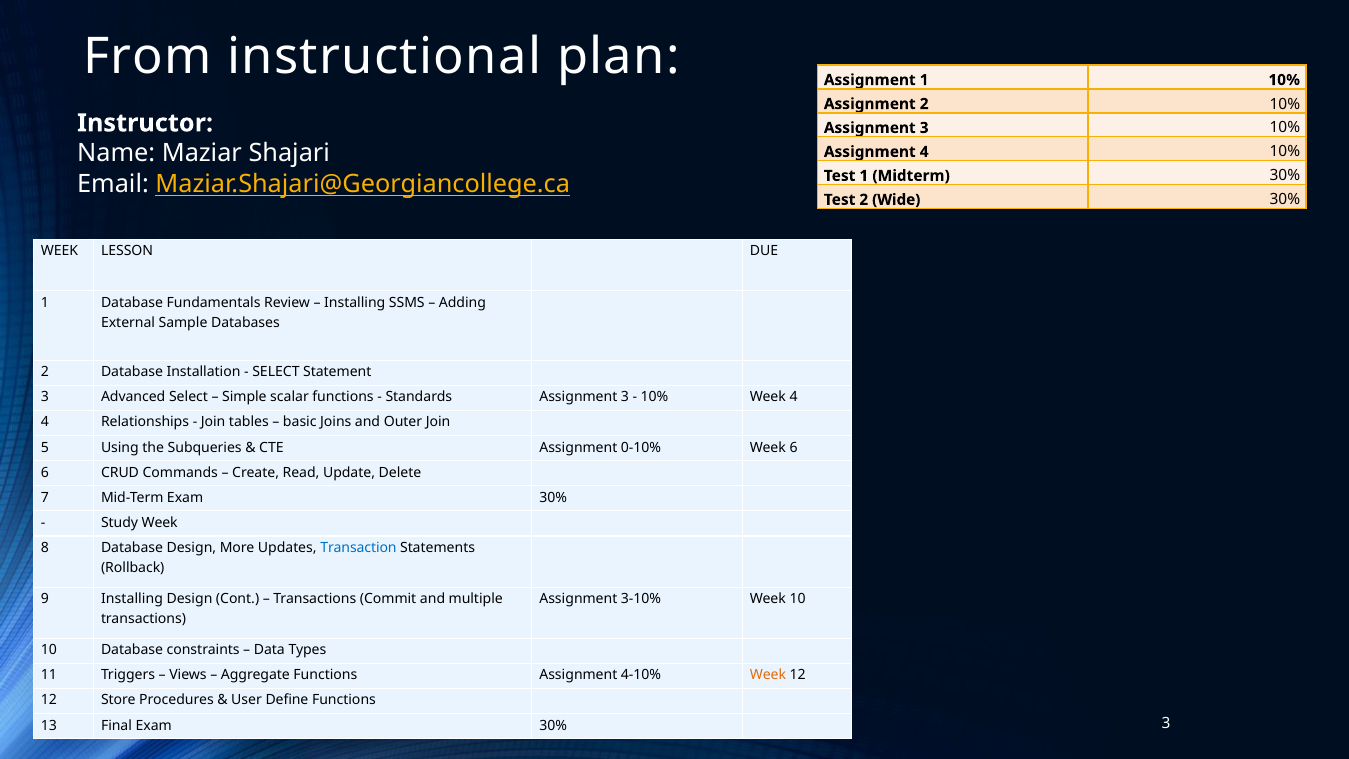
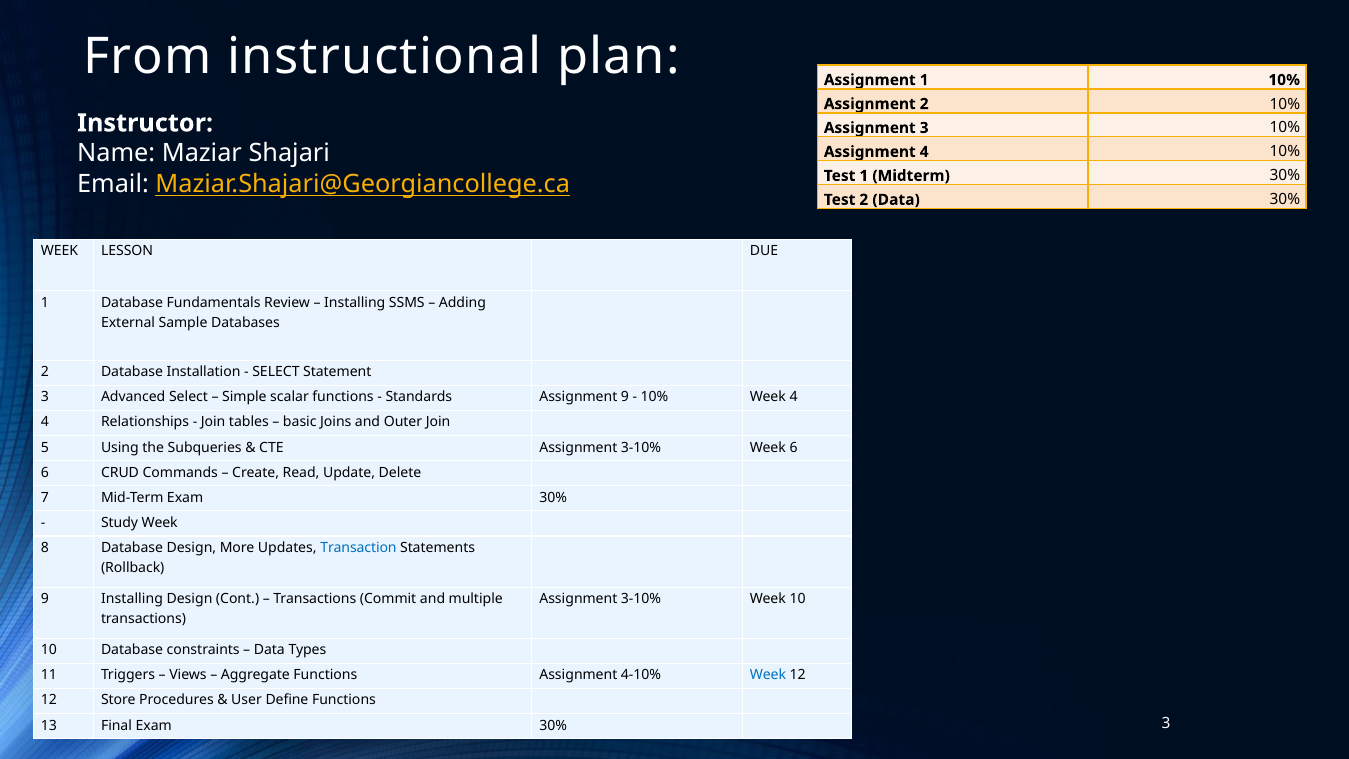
2 Wide: Wide -> Data
Standards Assignment 3: 3 -> 9
CTE Assignment 0-10%: 0-10% -> 3-10%
Week at (768, 675) colour: orange -> blue
